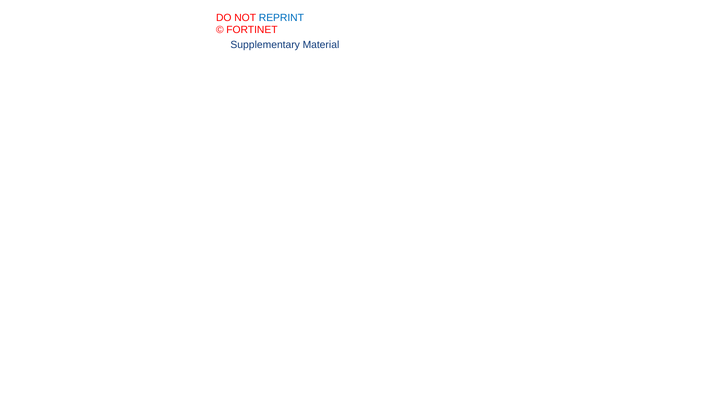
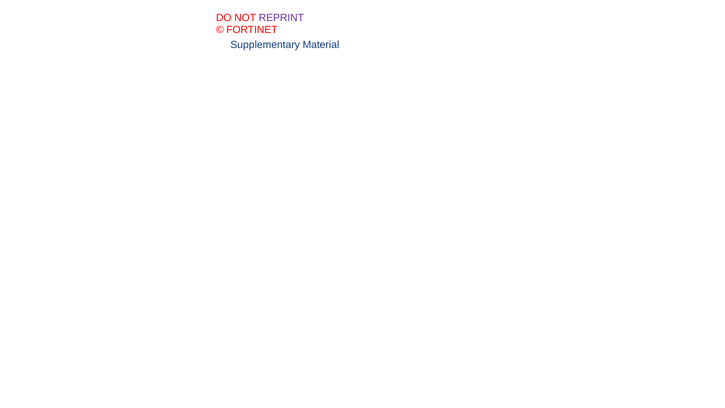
REPRINT colour: blue -> purple
